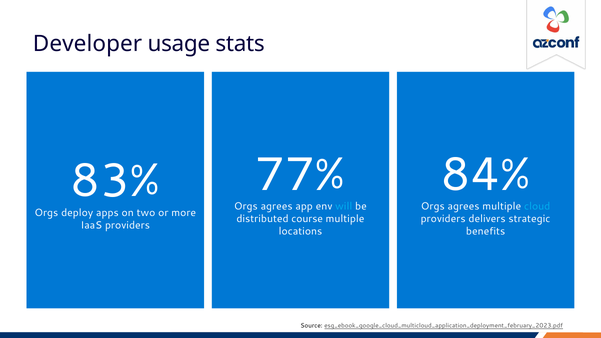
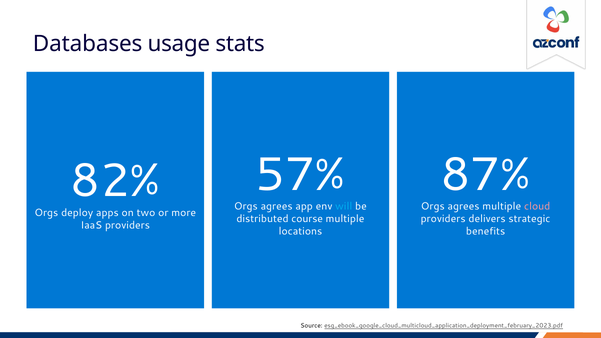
Developer: Developer -> Databases
77%: 77% -> 57%
84%: 84% -> 87%
83%: 83% -> 82%
cloud colour: light blue -> pink
